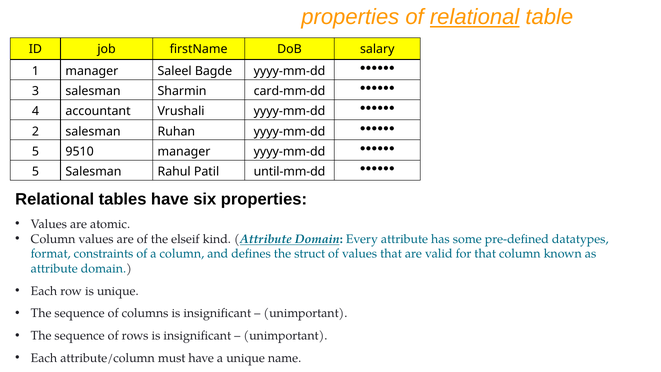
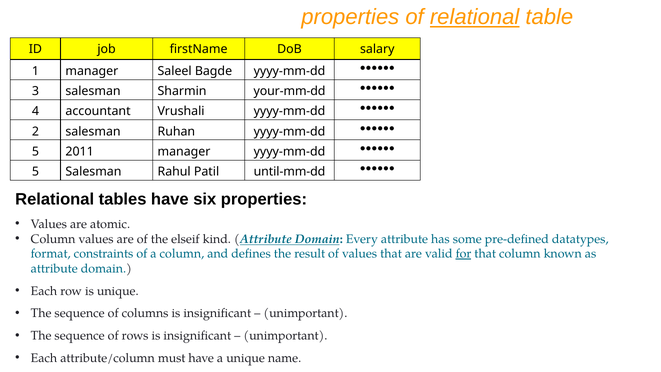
card-mm-dd: card-mm-dd -> your-mm-dd
9510: 9510 -> 2011
struct: struct -> result
for underline: none -> present
